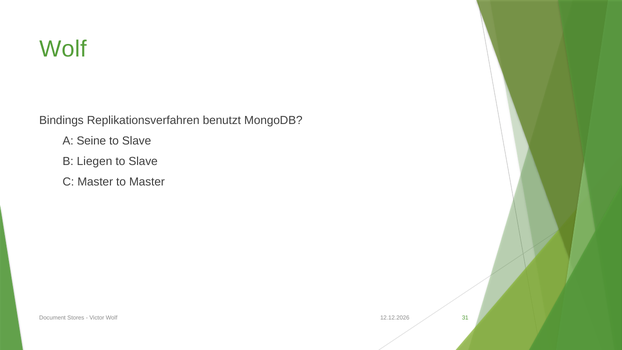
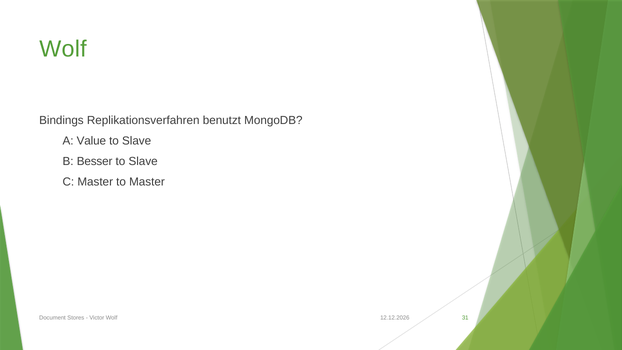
Seine: Seine -> Value
Liegen: Liegen -> Besser
